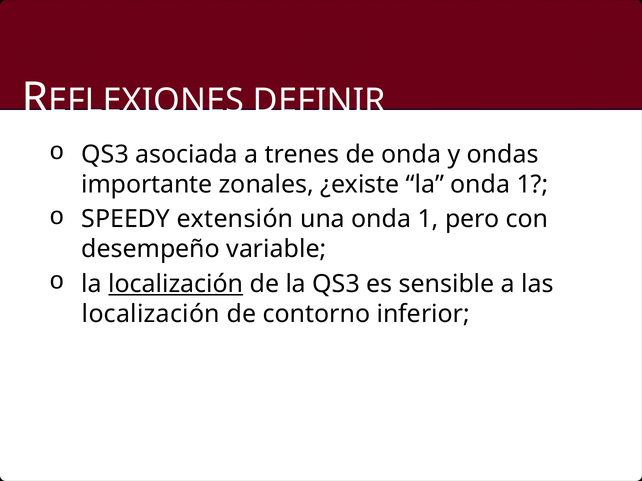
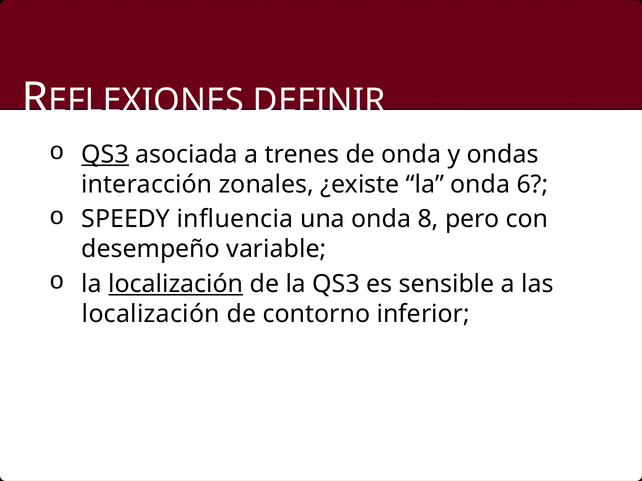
QS3 at (105, 154) underline: none -> present
importante: importante -> interacción
la onda 1: 1 -> 6
extensión: extensión -> influencia
una onda 1: 1 -> 8
